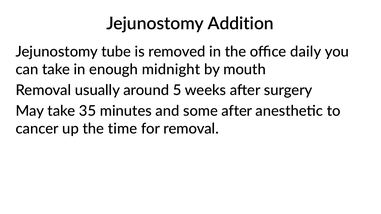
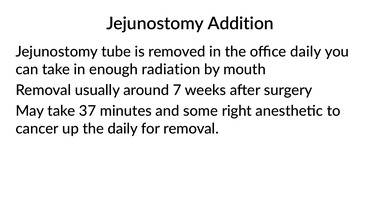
midnight: midnight -> radiation
5: 5 -> 7
35: 35 -> 37
some after: after -> right
the time: time -> daily
